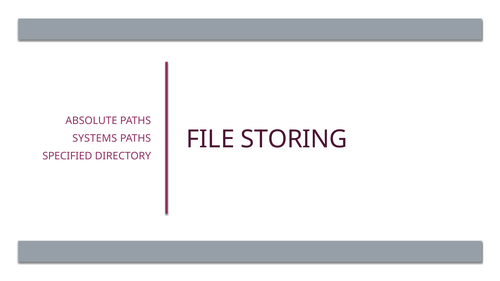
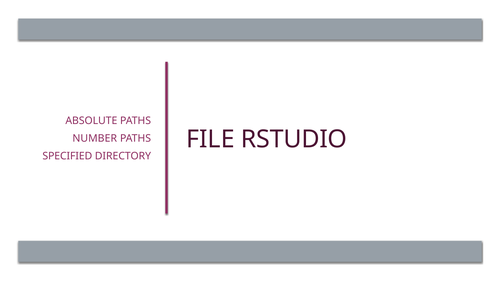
STORING: STORING -> RSTUDIO
SYSTEMS: SYSTEMS -> NUMBER
